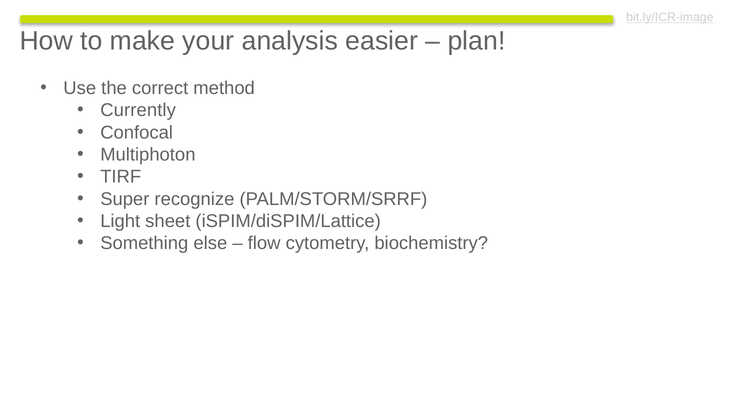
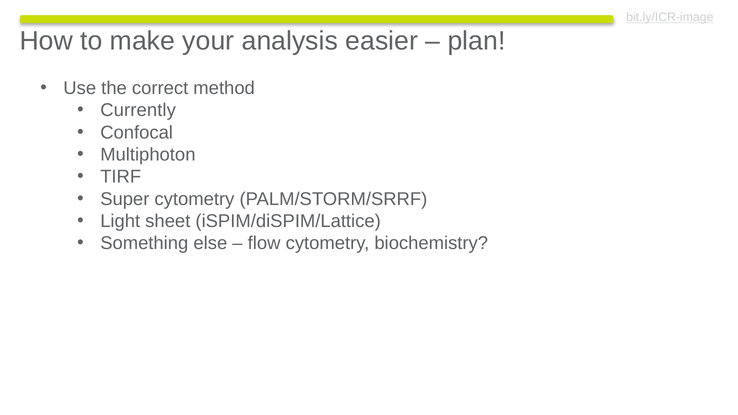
Super recognize: recognize -> cytometry
